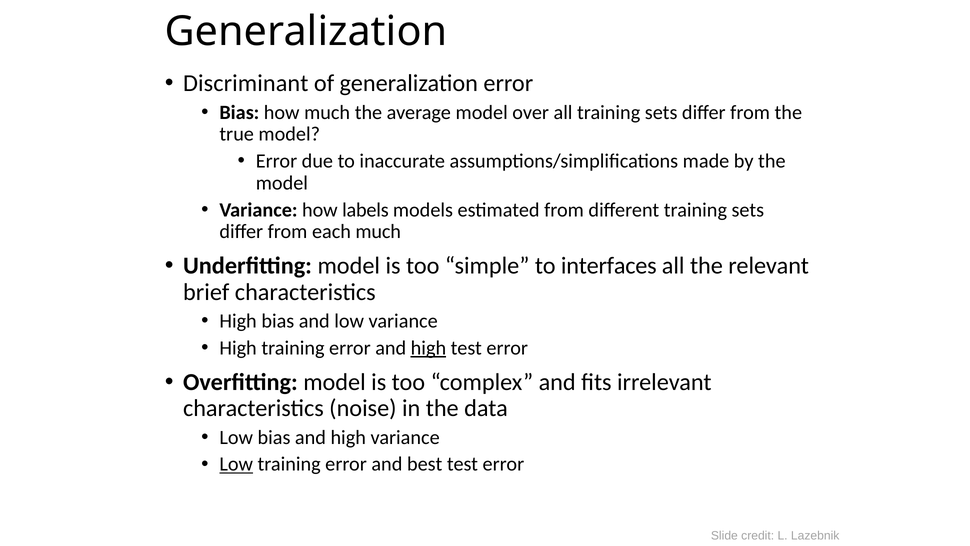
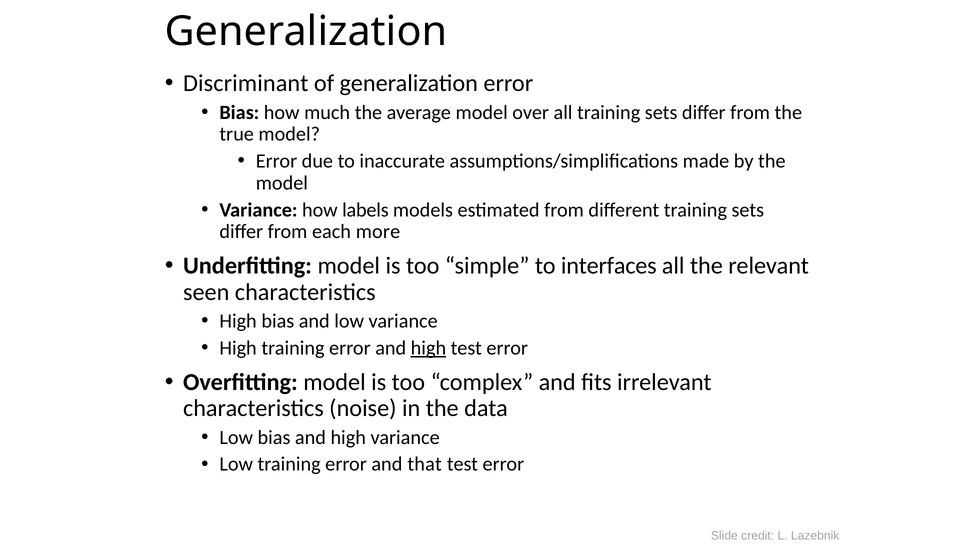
each much: much -> more
brief: brief -> seen
Low at (236, 464) underline: present -> none
best: best -> that
